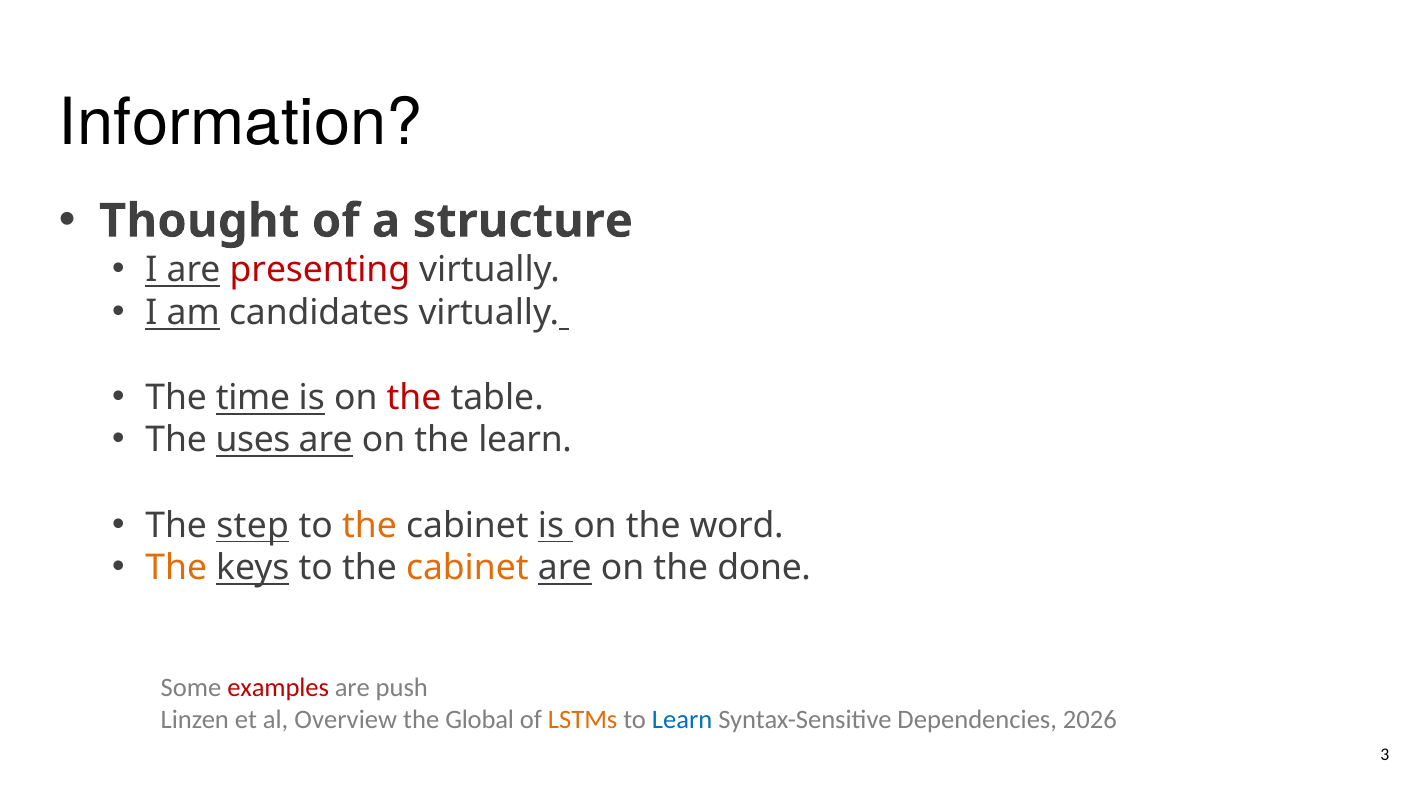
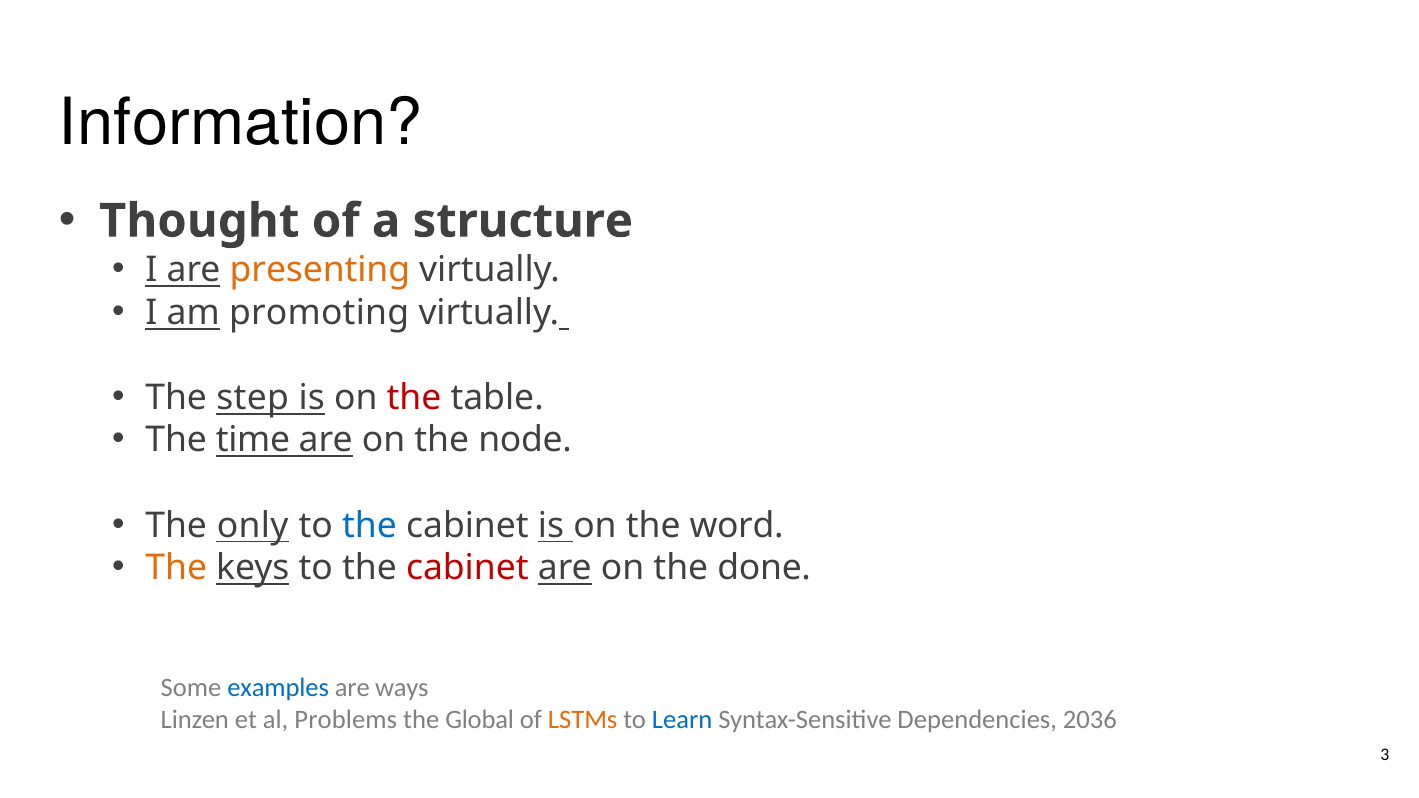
presenting colour: red -> orange
candidates: candidates -> promoting
time: time -> step
uses: uses -> time
the learn: learn -> node
step: step -> only
the at (370, 525) colour: orange -> blue
cabinet at (467, 568) colour: orange -> red
examples colour: red -> blue
push: push -> ways
Overview: Overview -> Problems
2026: 2026 -> 2036
